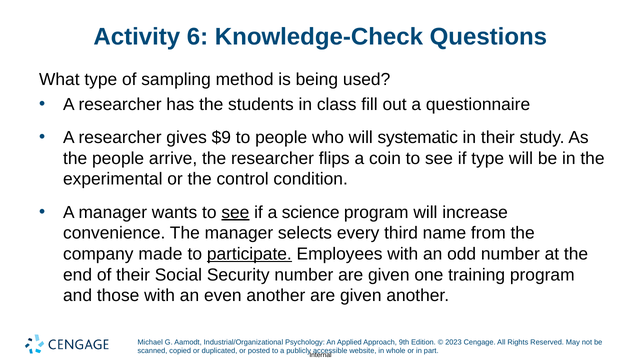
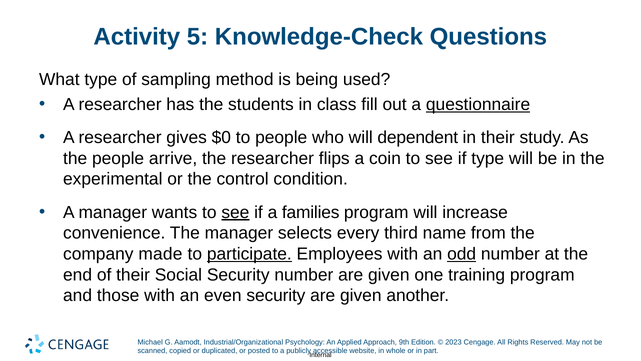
6: 6 -> 5
questionnaire underline: none -> present
$9: $9 -> $0
systematic: systematic -> dependent
science: science -> families
odd underline: none -> present
even another: another -> security
